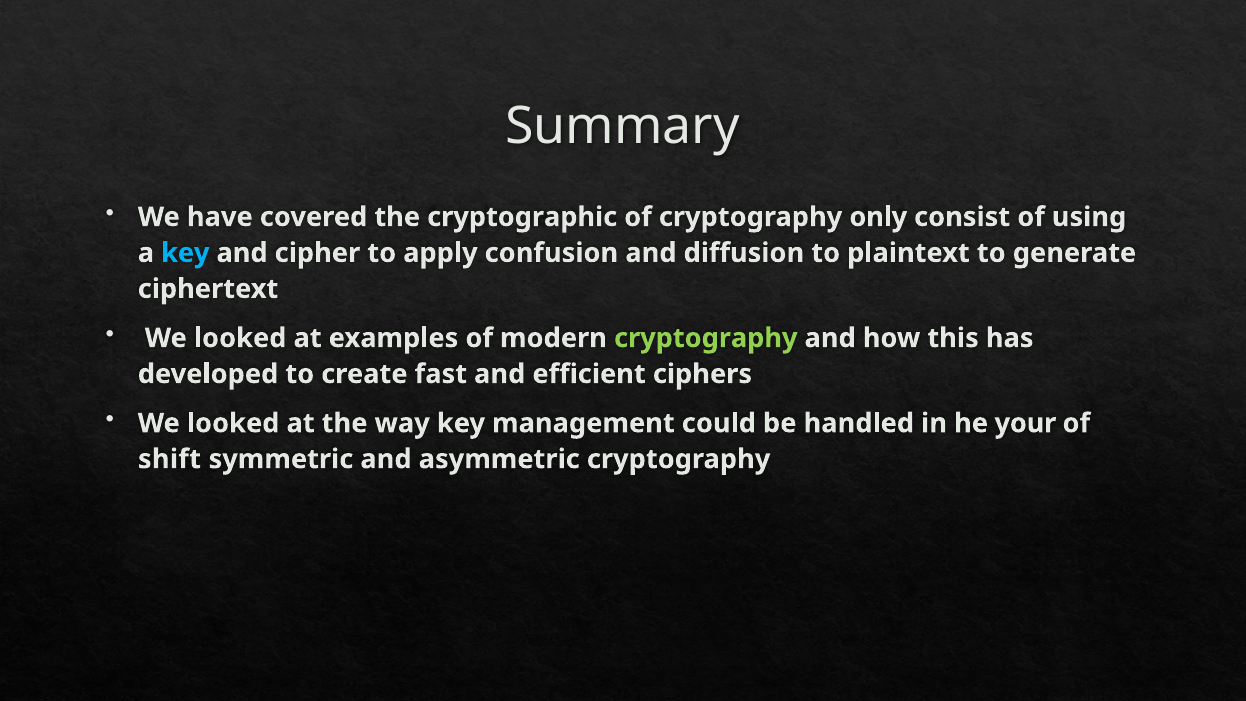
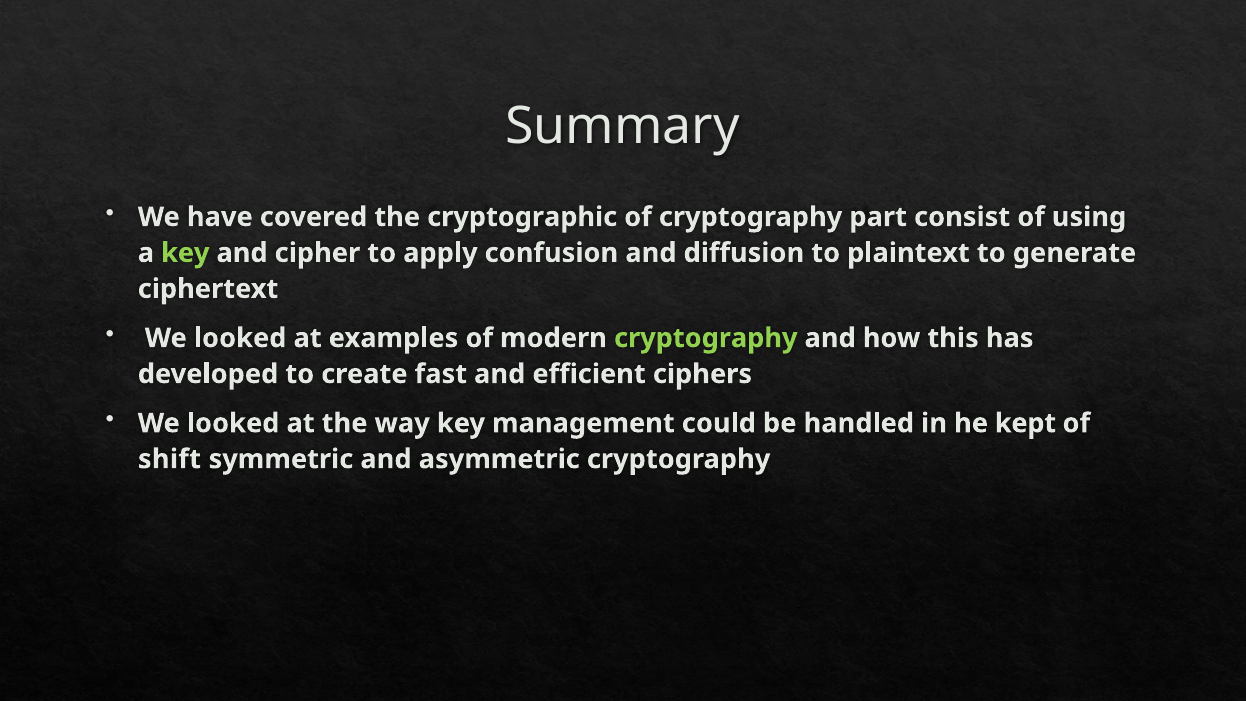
only: only -> part
key at (185, 253) colour: light blue -> light green
your: your -> kept
